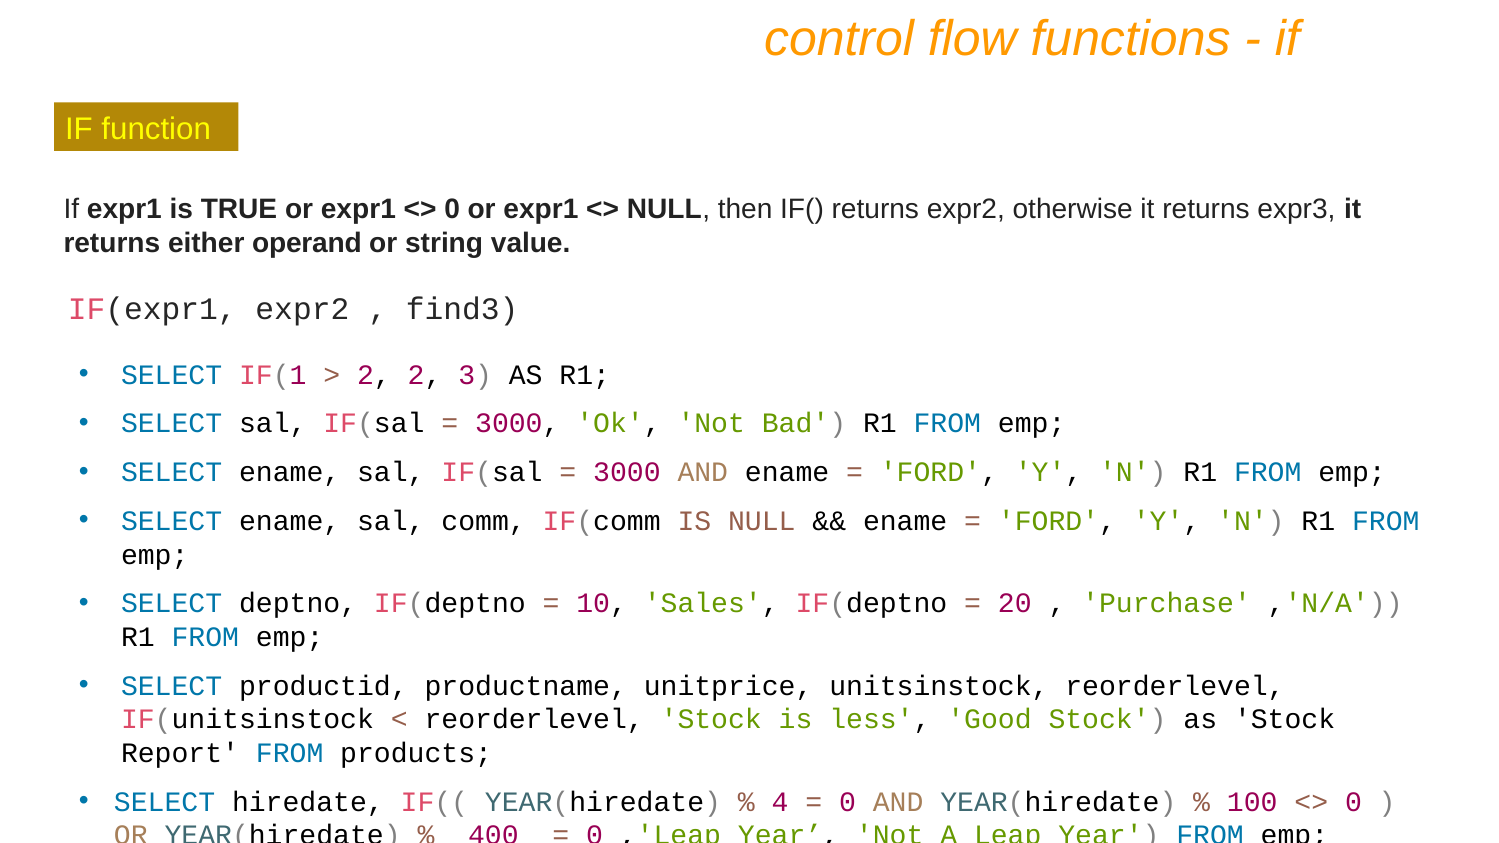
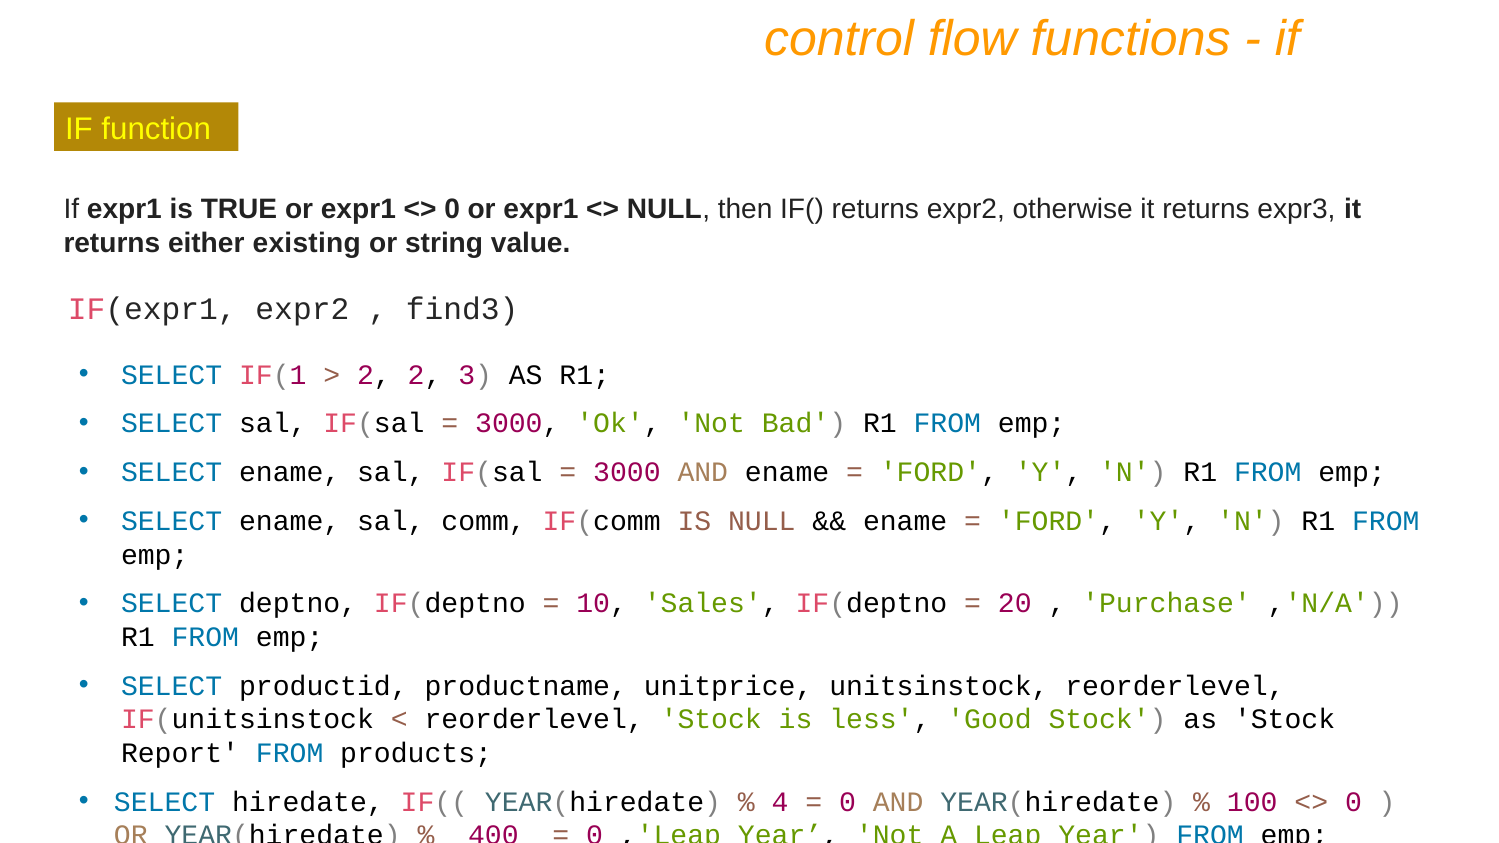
operand: operand -> existing
